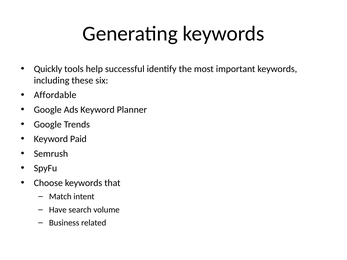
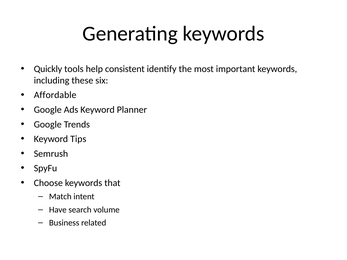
successful: successful -> consistent
Paid: Paid -> Tips
